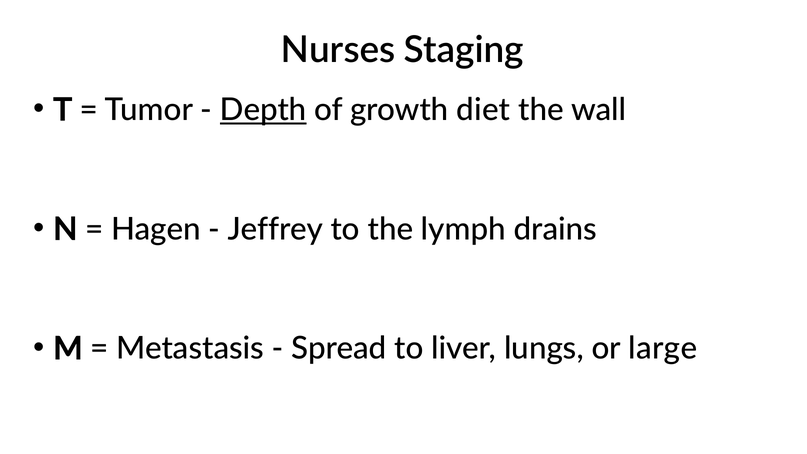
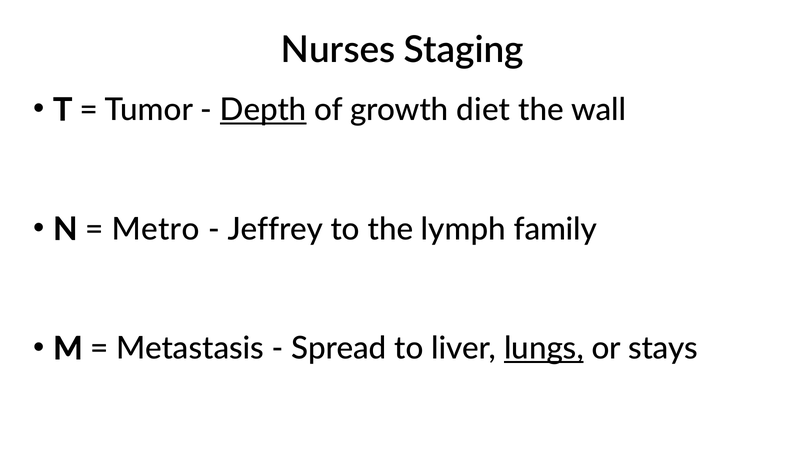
Hagen: Hagen -> Metro
drains: drains -> family
lungs underline: none -> present
large: large -> stays
